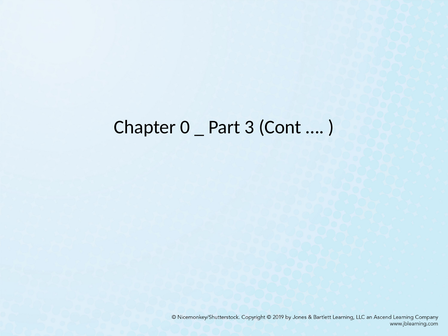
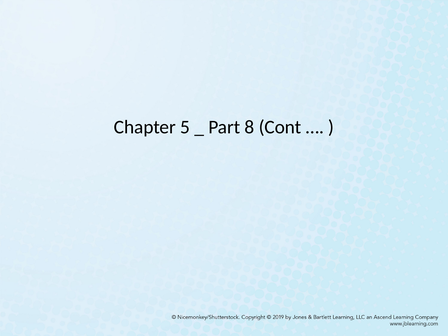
0: 0 -> 5
3: 3 -> 8
